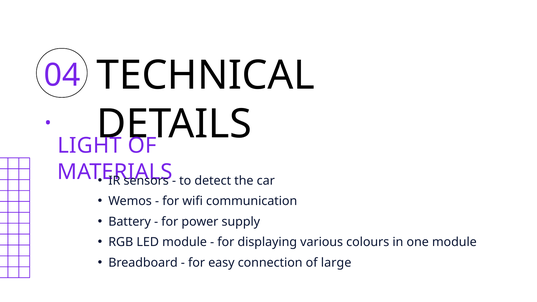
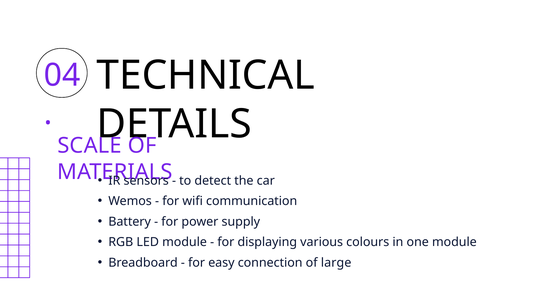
LIGHT: LIGHT -> SCALE
